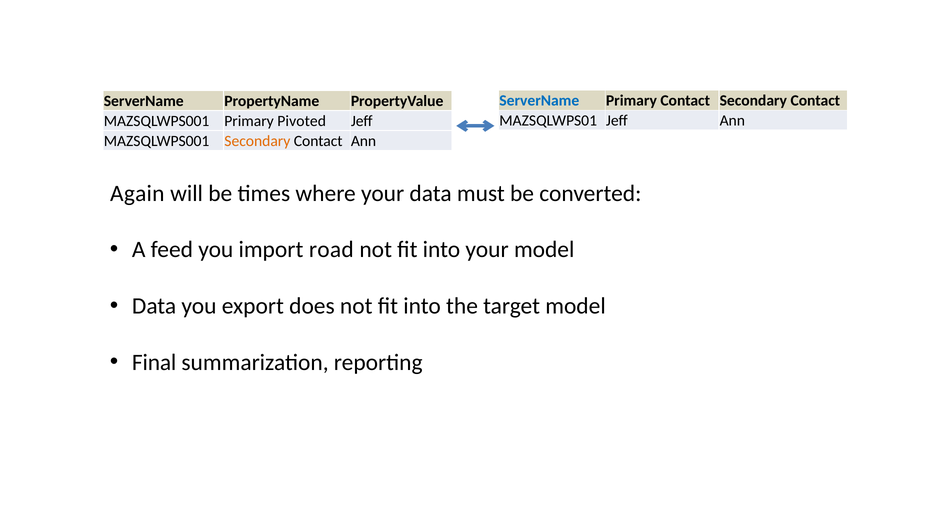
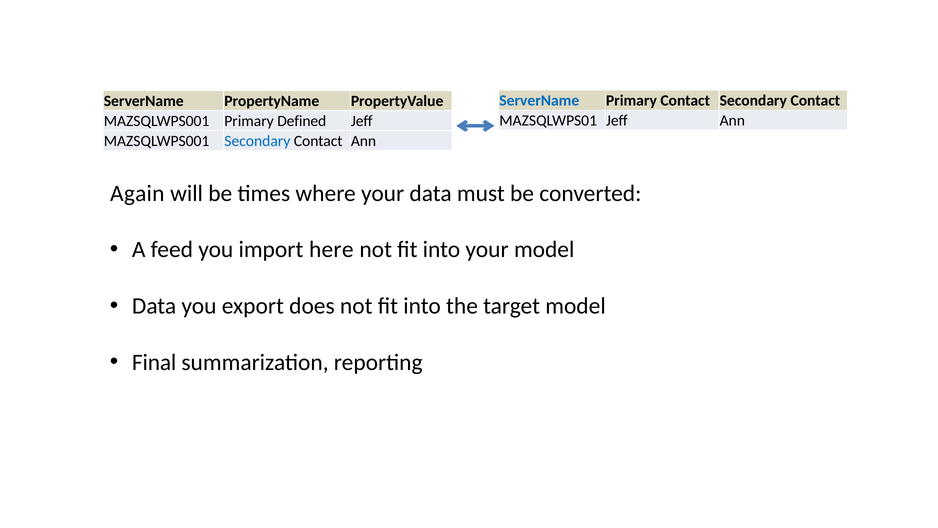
Pivoted: Pivoted -> Defined
Secondary at (257, 141) colour: orange -> blue
road: road -> here
